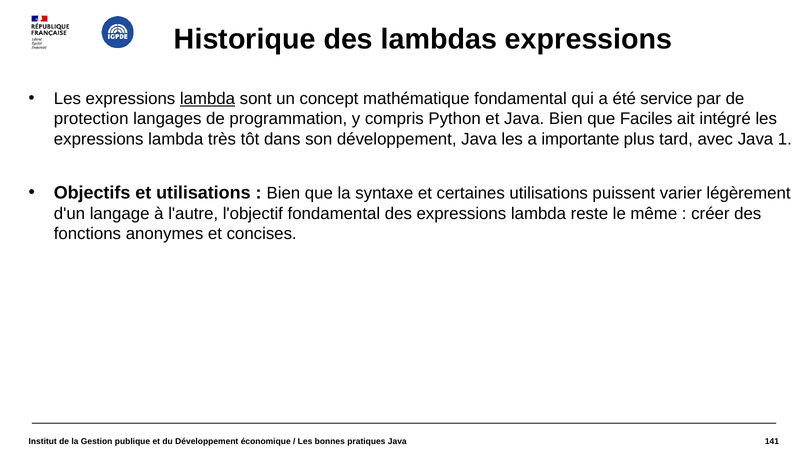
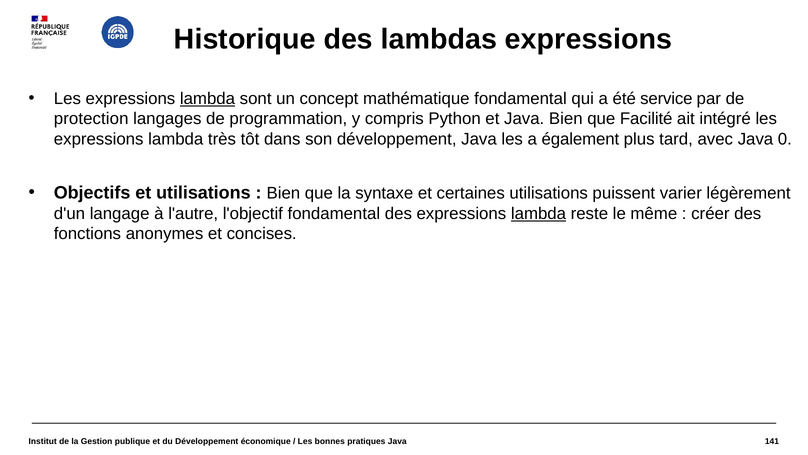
Faciles: Faciles -> Facilité
importante: importante -> également
1: 1 -> 0
lambda at (539, 213) underline: none -> present
